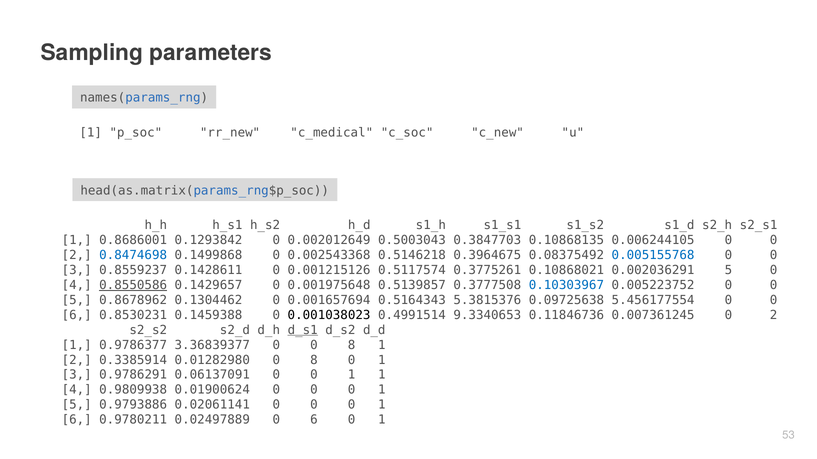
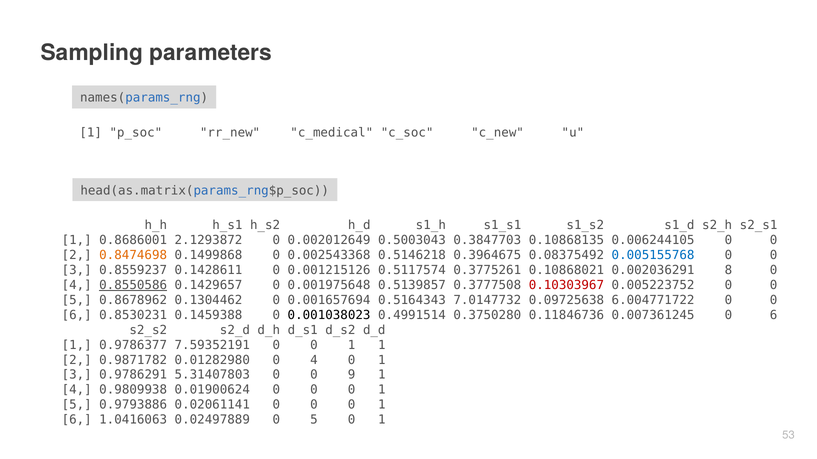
0.1293842: 0.1293842 -> 2.1293872
0.8474698 colour: blue -> orange
0.002036291 5: 5 -> 8
0.10303967 colour: blue -> red
5.3815376: 5.3815376 -> 7.0147732
5.456177554: 5.456177554 -> 6.004771722
9.3340653: 9.3340653 -> 0.3750280
0.007361245 0 2: 2 -> 6
d_s1 underline: present -> none
3.36839377: 3.36839377 -> 7.59352191
8 at (352, 345): 8 -> 1
0.3385914: 0.3385914 -> 0.9871782
0.01282980 0 8: 8 -> 4
0.06137091: 0.06137091 -> 5.31407803
1 at (352, 375): 1 -> 9
0.9780211: 0.9780211 -> 1.0416063
0.02497889 0 6: 6 -> 5
